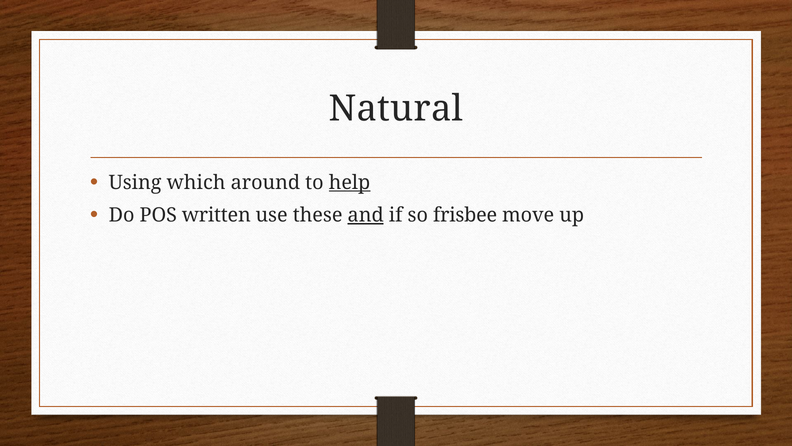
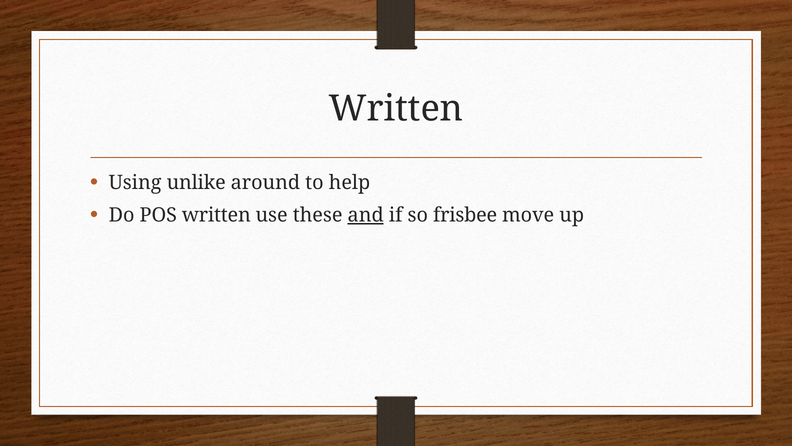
Natural at (396, 109): Natural -> Written
which: which -> unlike
help underline: present -> none
